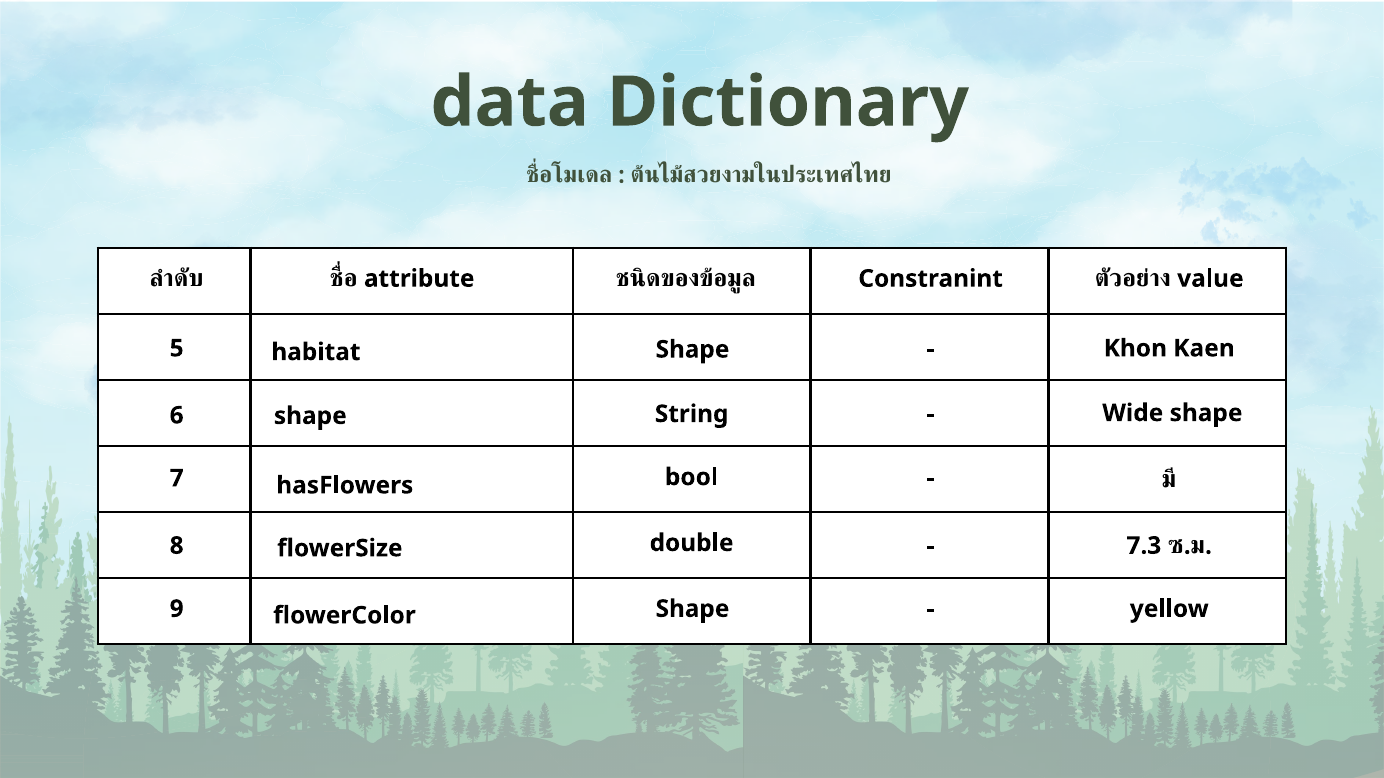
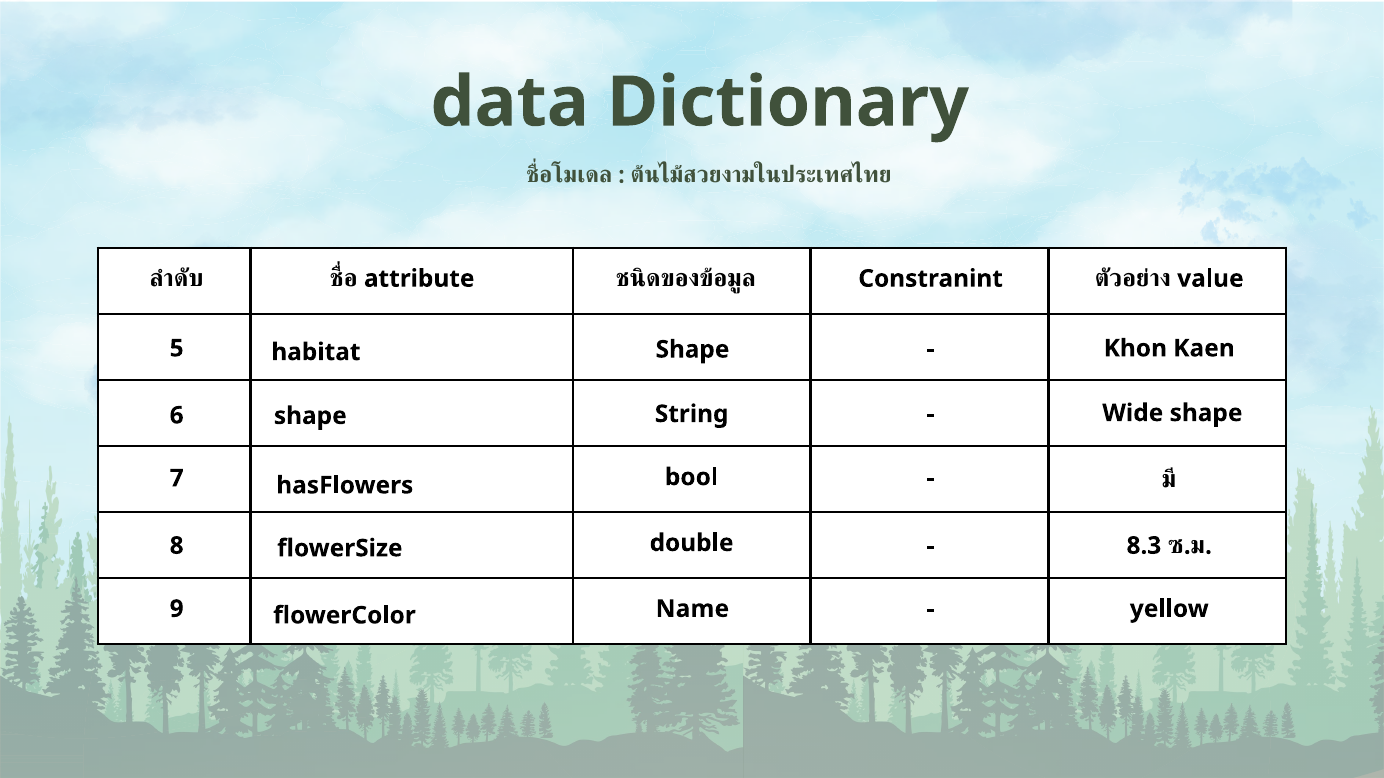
7.3: 7.3 -> 8.3
Shape at (692, 609): Shape -> Name
